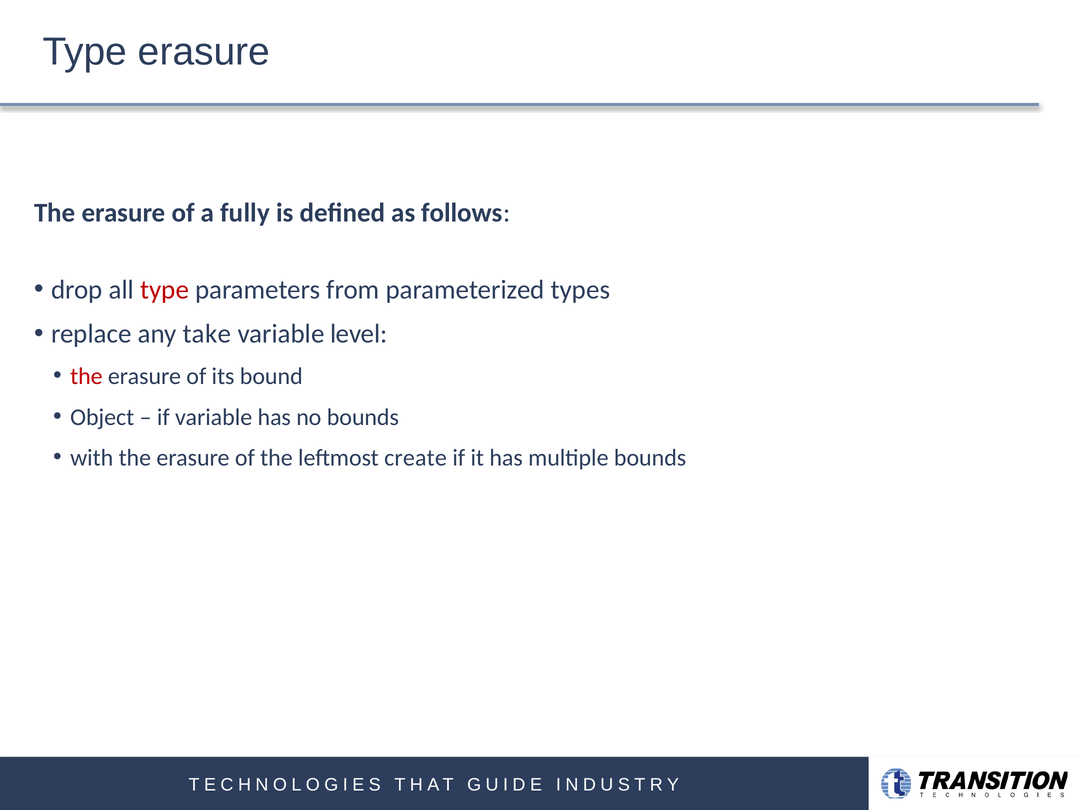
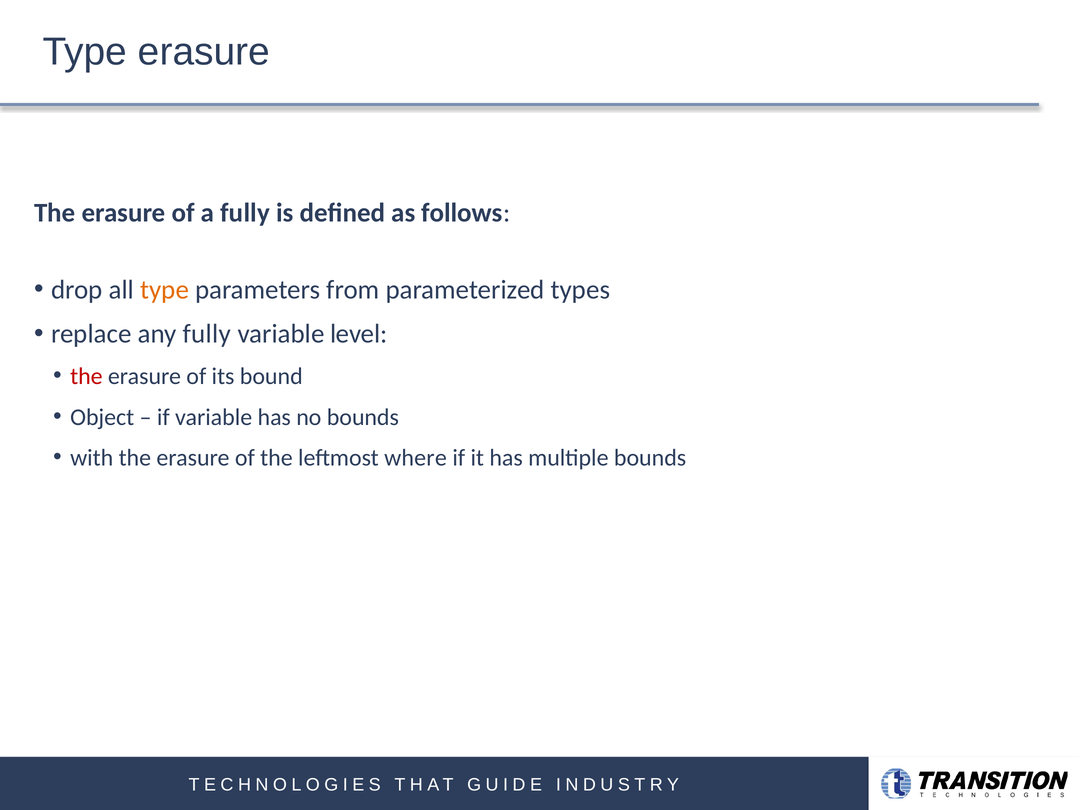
type at (165, 290) colour: red -> orange
any take: take -> fully
create: create -> where
